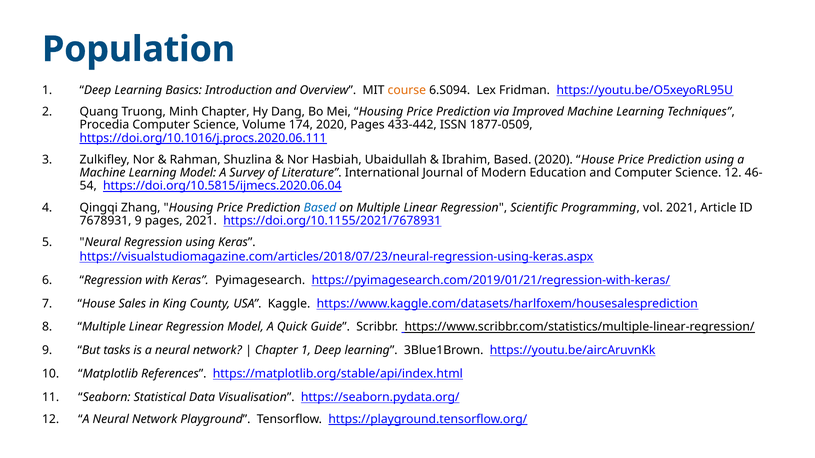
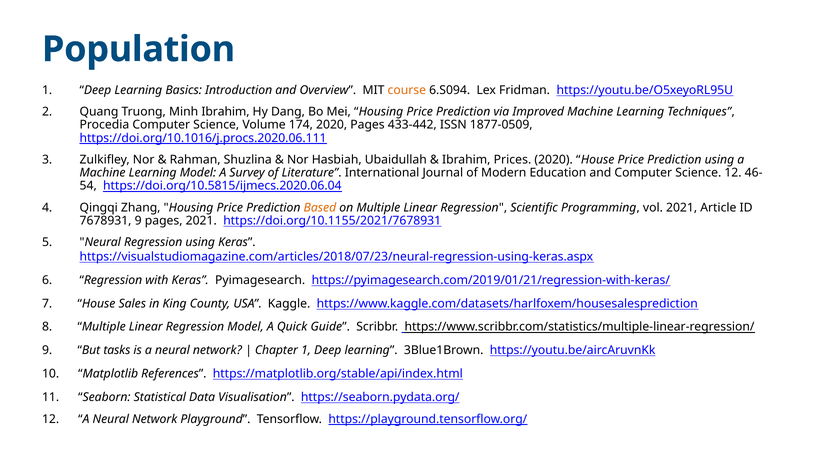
Minh Chapter: Chapter -> Ibrahim
Ibrahim Based: Based -> Prices
Based at (320, 208) colour: blue -> orange
